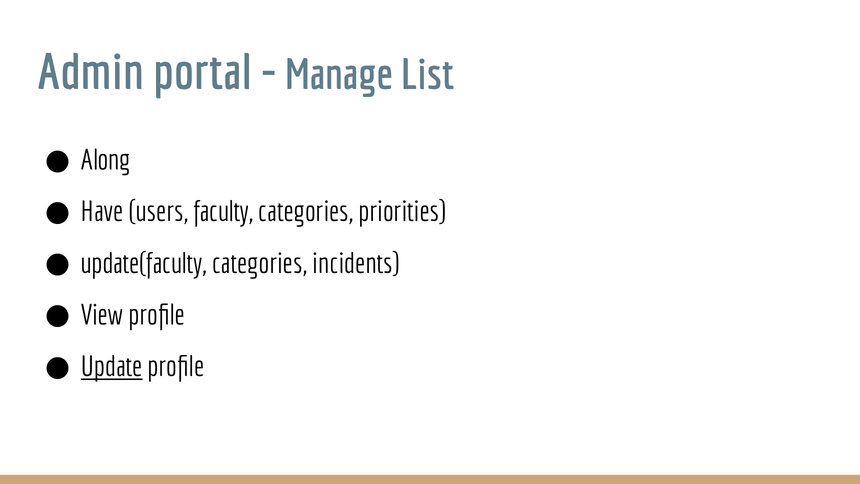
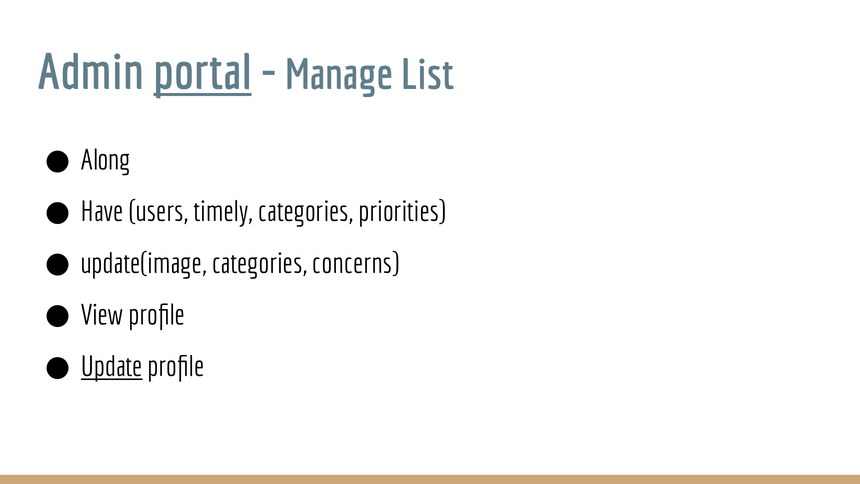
portal underline: none -> present
faculty: faculty -> timely
update(faculty: update(faculty -> update(image
incidents: incidents -> concerns
